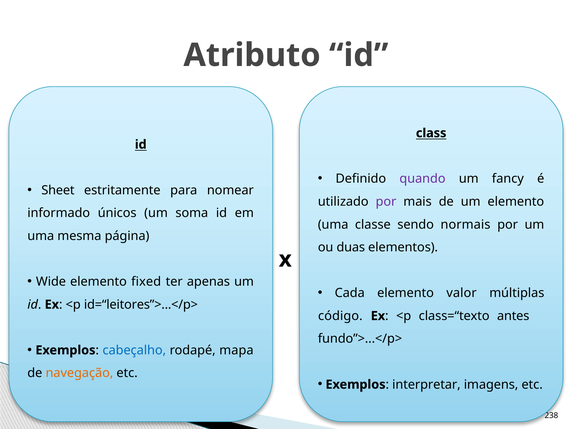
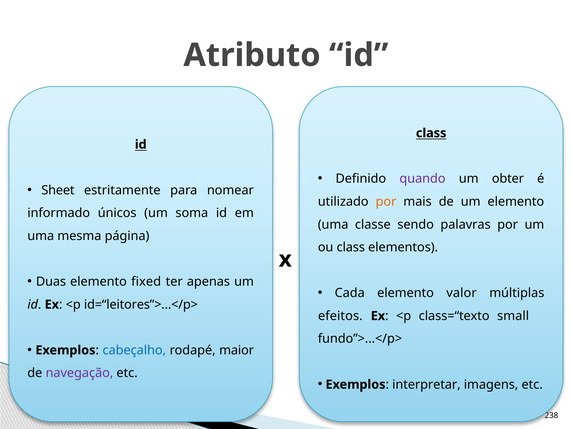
fancy: fancy -> obter
por at (386, 202) colour: purple -> orange
normais: normais -> palavras
ou duas: duas -> class
Wide: Wide -> Duas
código: código -> efeitos
antes: antes -> small
mapa: mapa -> maior
navegação colour: orange -> purple
